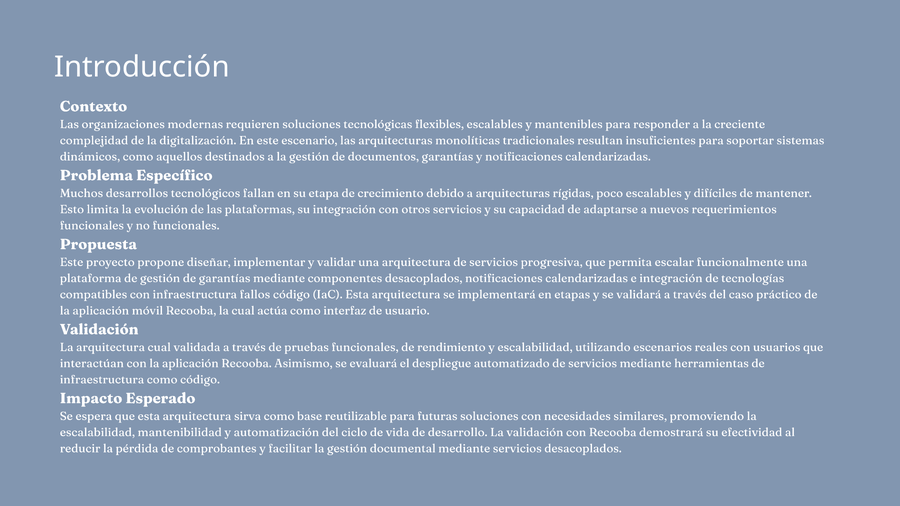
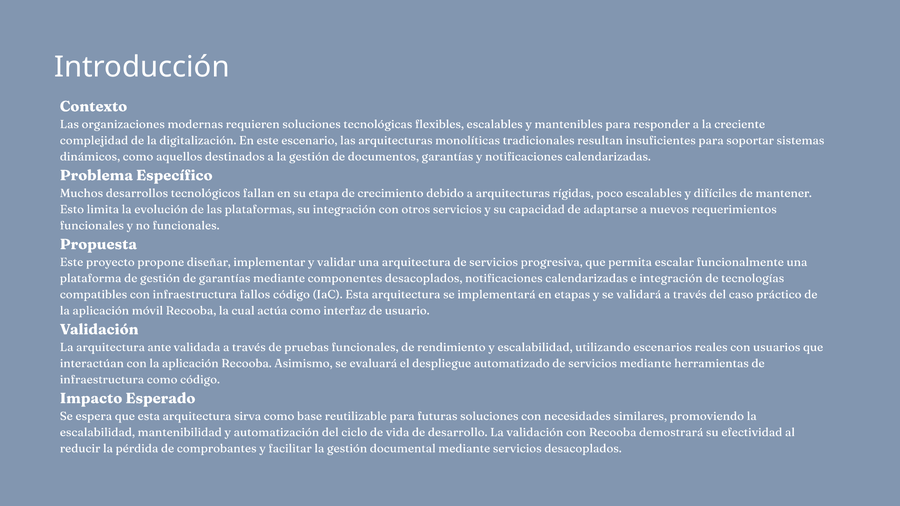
arquitectura cual: cual -> ante
